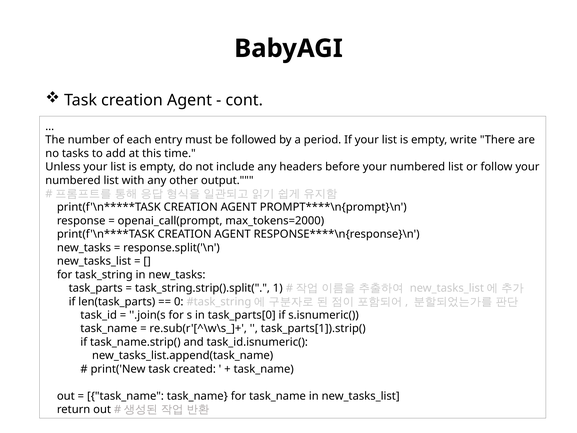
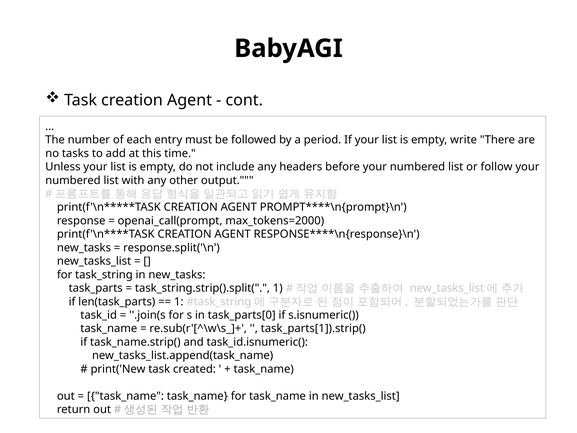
0 at (179, 301): 0 -> 1
